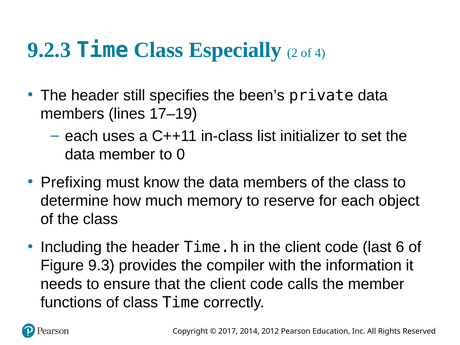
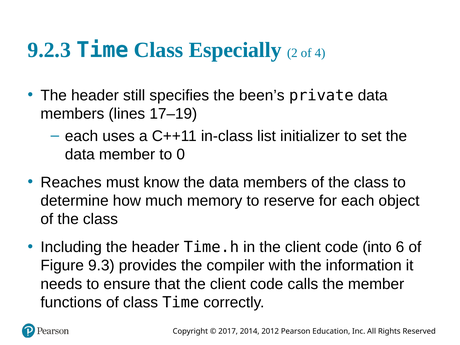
Prefixing: Prefixing -> Reaches
last: last -> into
